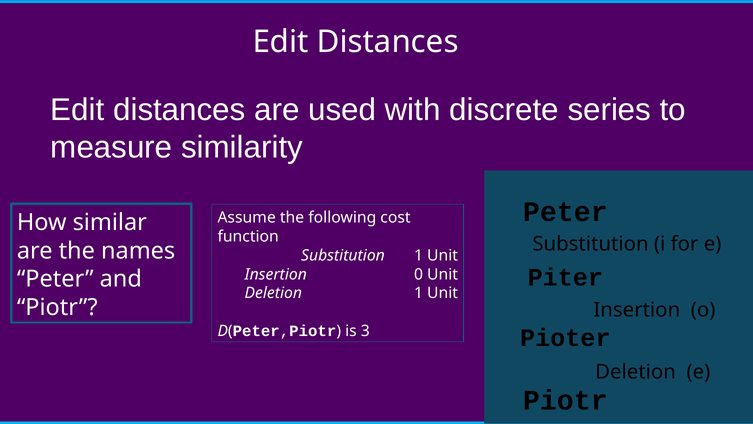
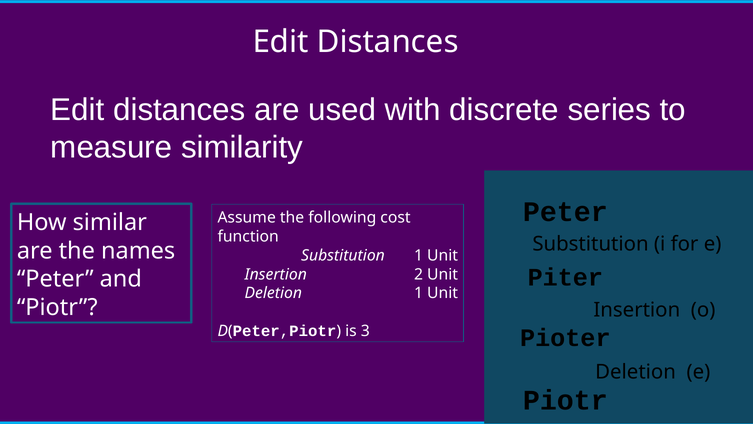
0: 0 -> 2
